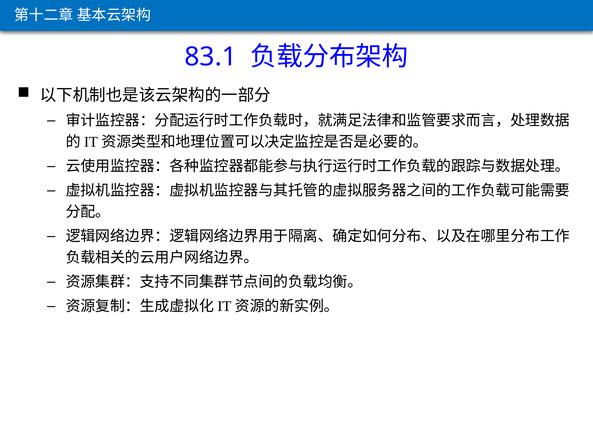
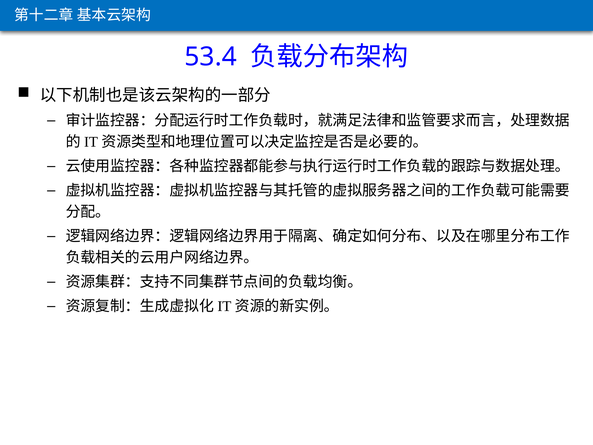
83.1: 83.1 -> 53.4
